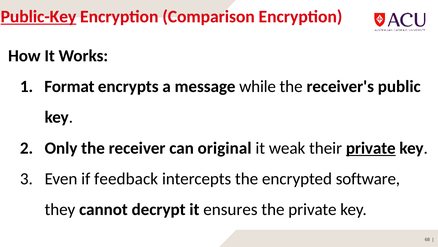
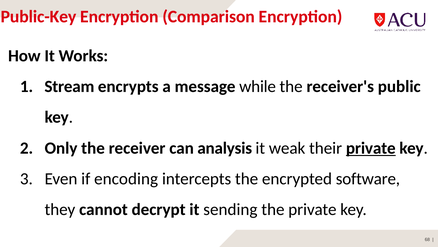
Public-Key underline: present -> none
Format: Format -> Stream
original: original -> analysis
feedback: feedback -> encoding
ensures: ensures -> sending
